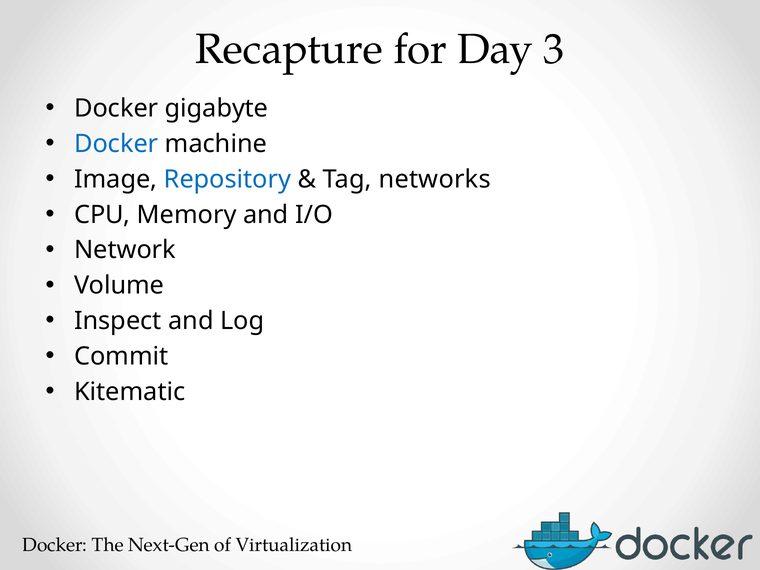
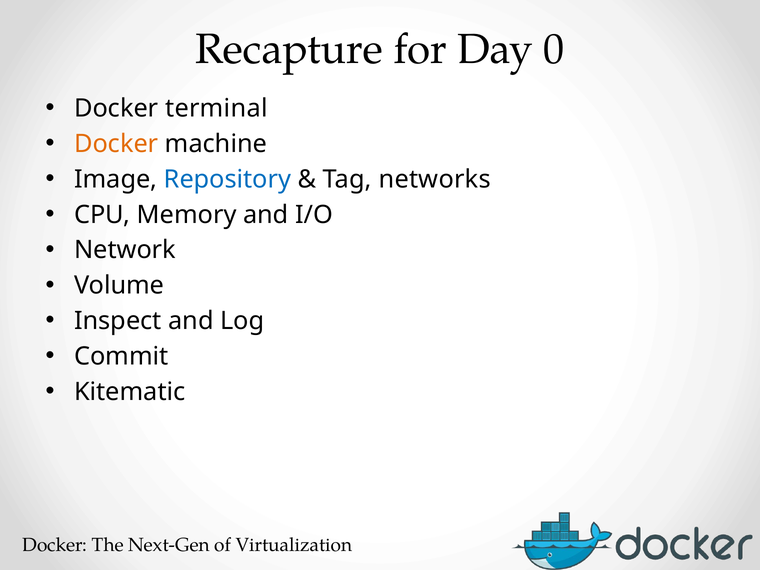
3: 3 -> 0
gigabyte: gigabyte -> terminal
Docker at (116, 144) colour: blue -> orange
